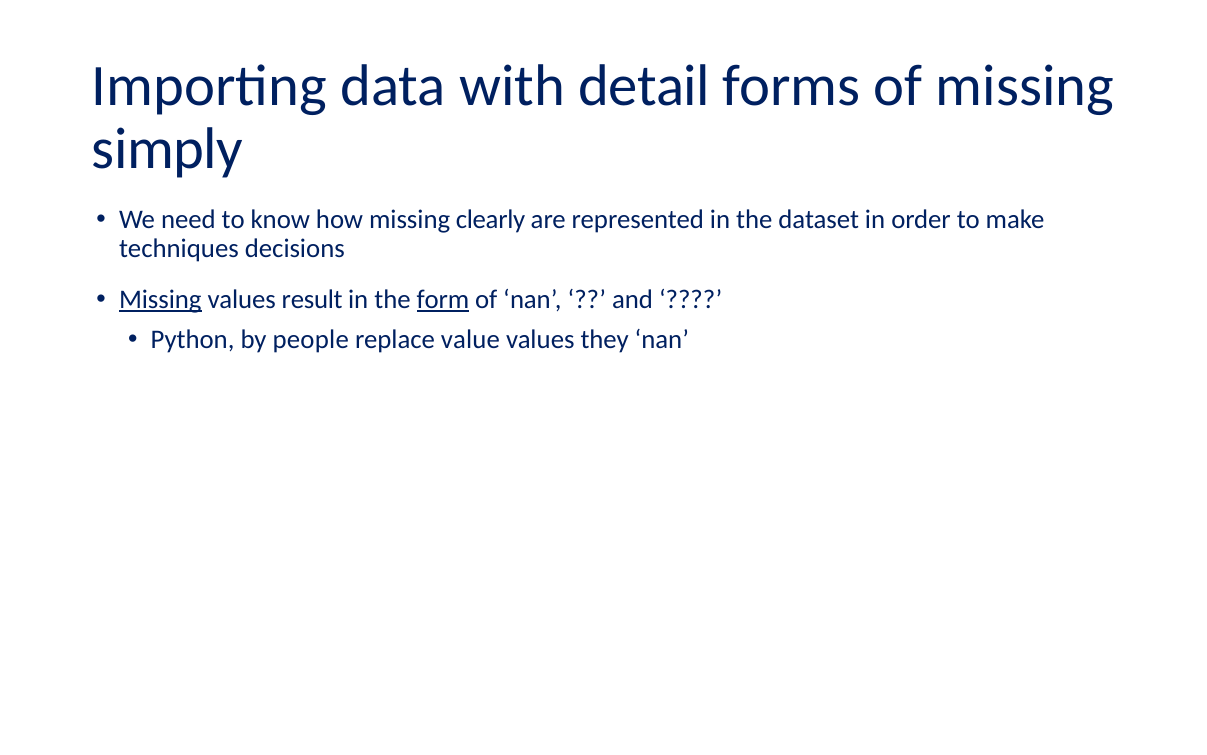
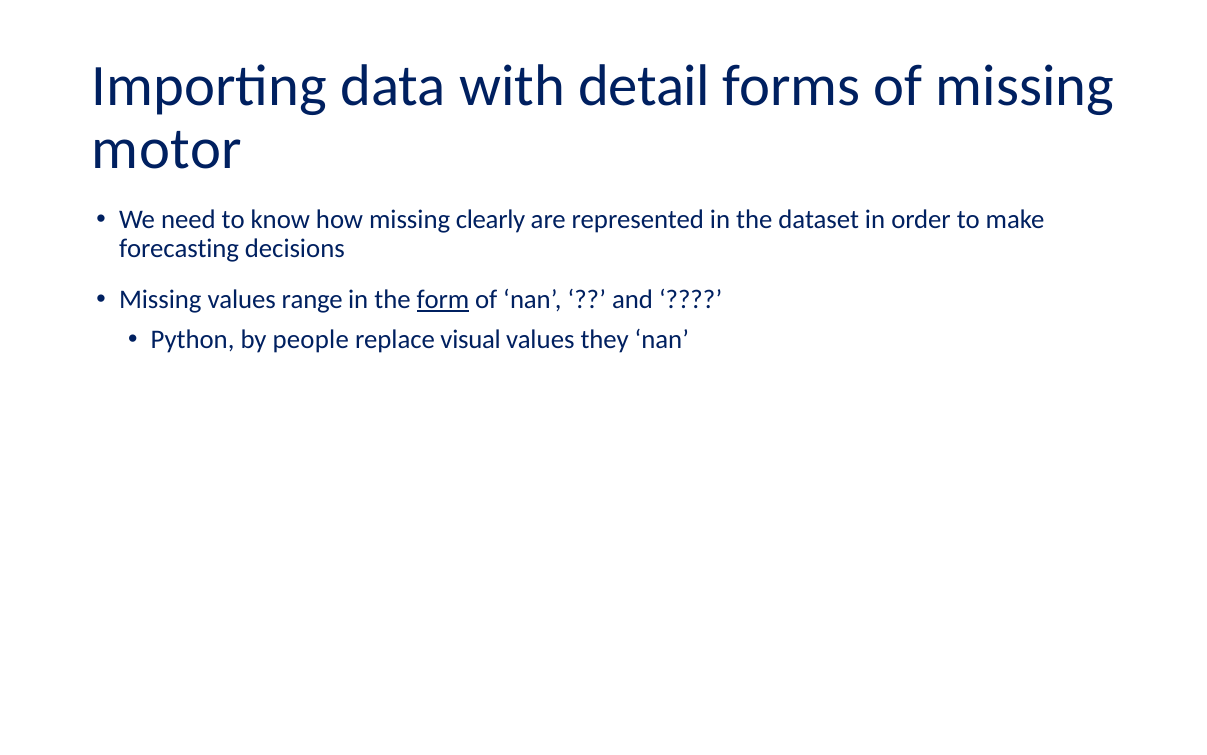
simply: simply -> motor
techniques: techniques -> forecasting
Missing at (160, 299) underline: present -> none
result: result -> range
value: value -> visual
